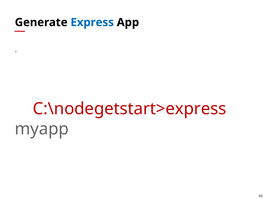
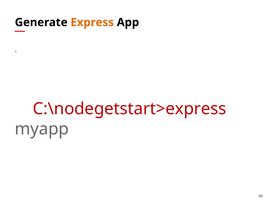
Express colour: blue -> orange
